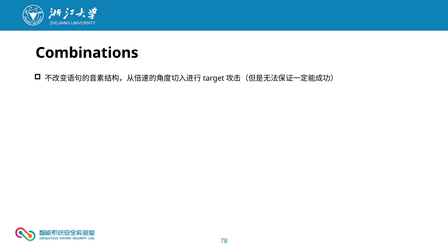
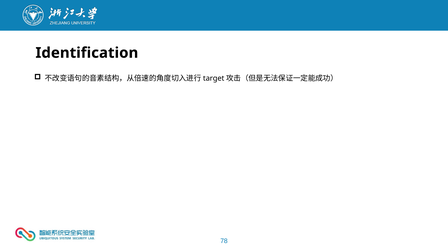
Combinations: Combinations -> Identification
